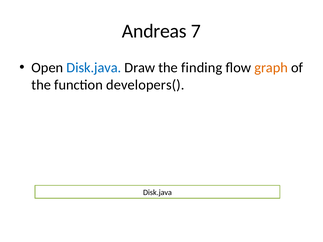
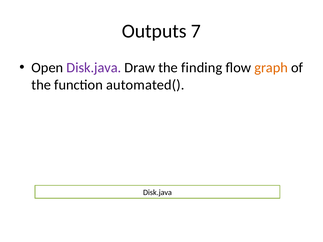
Andreas: Andreas -> Outputs
Disk.java at (94, 68) colour: blue -> purple
developers(: developers( -> automated(
